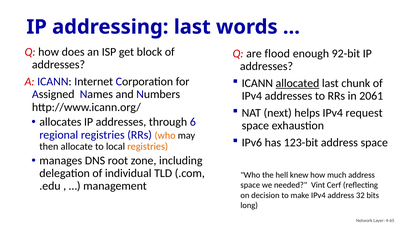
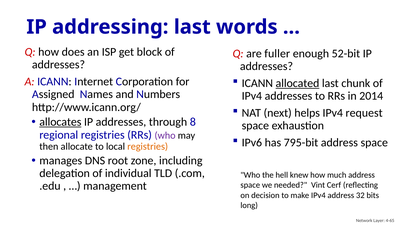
flood: flood -> fuller
92-bit: 92-bit -> 52-bit
2061: 2061 -> 2014
allocates underline: none -> present
6: 6 -> 8
who at (165, 135) colour: orange -> purple
123-bit: 123-bit -> 795-bit
